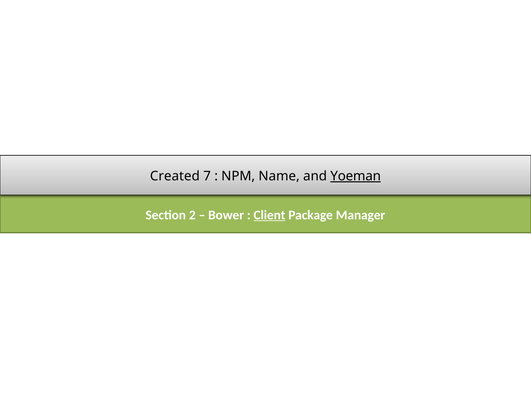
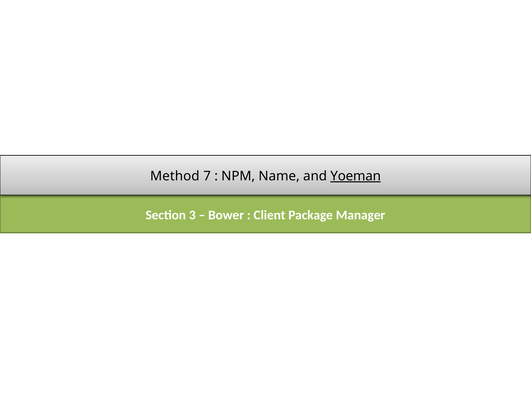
Created: Created -> Method
2: 2 -> 3
Client underline: present -> none
